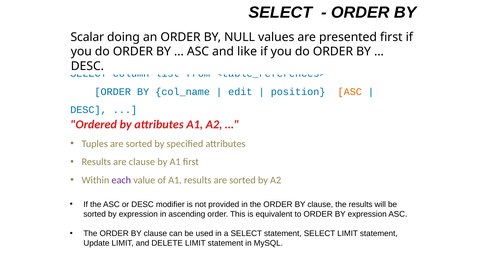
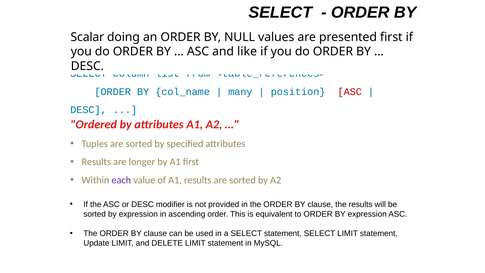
edit: edit -> many
ASC at (350, 92) colour: orange -> red
are clause: clause -> longer
